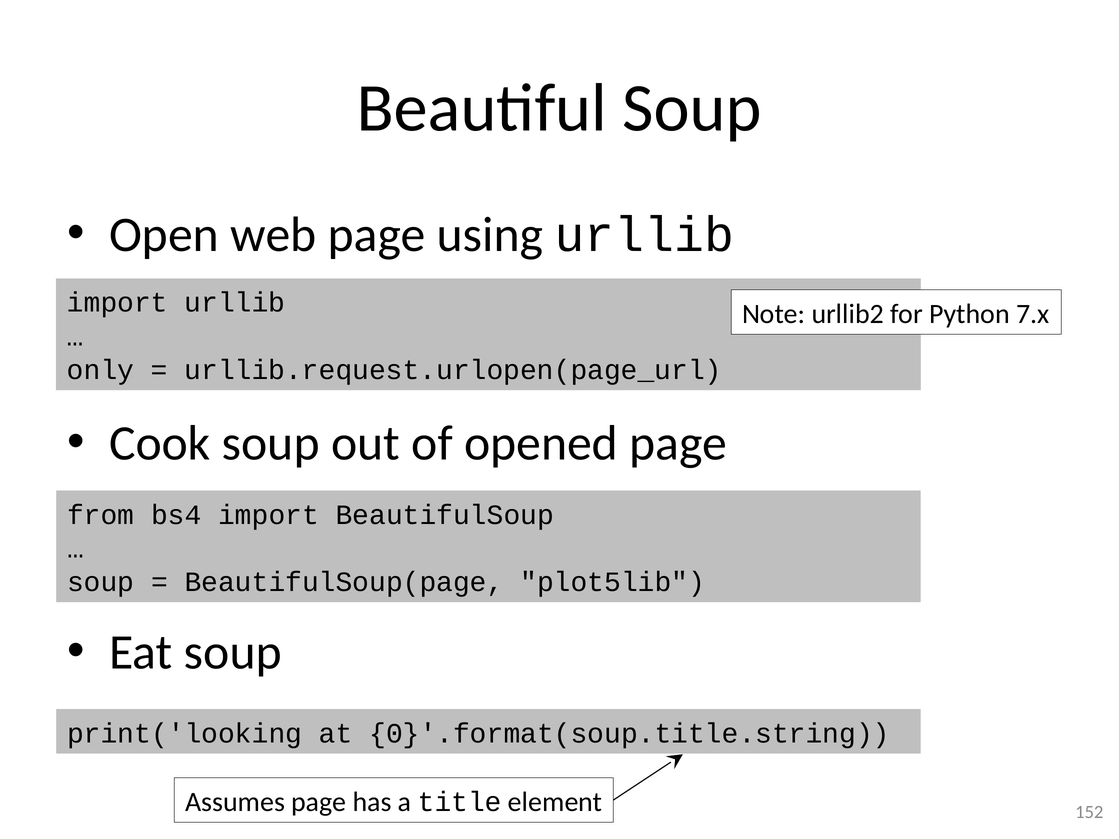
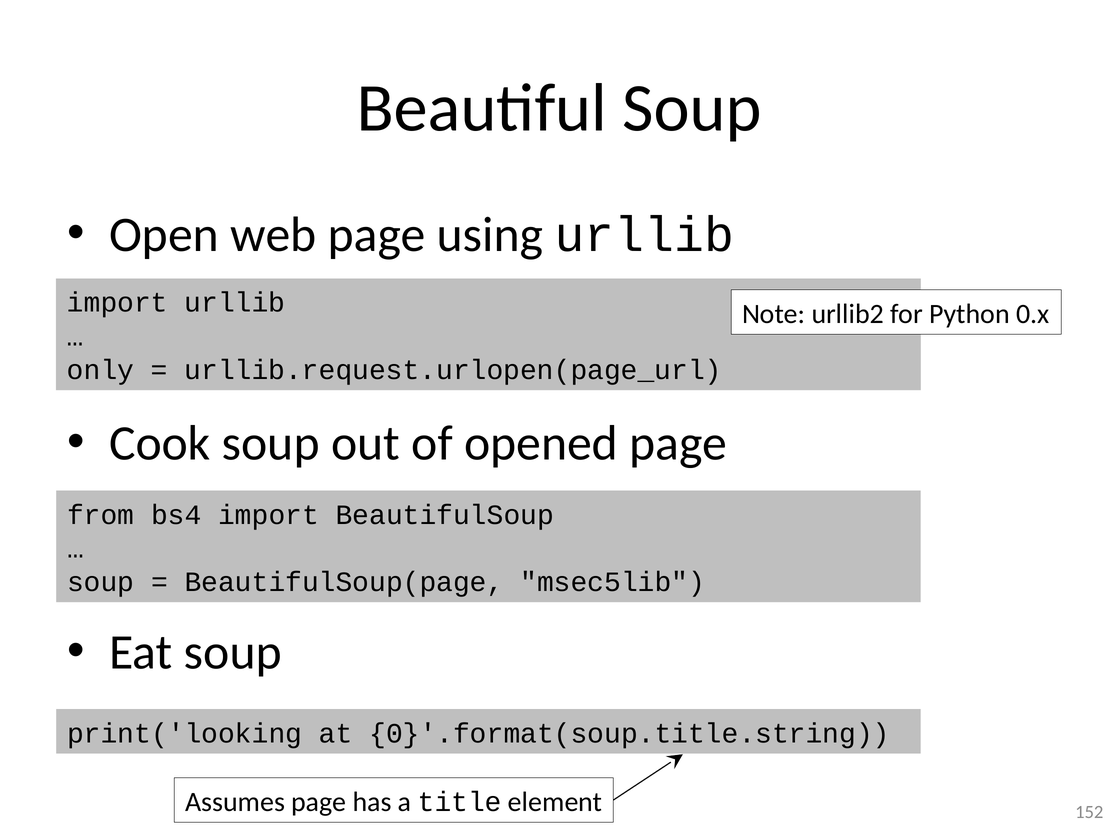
7.x: 7.x -> 0.x
plot5lib: plot5lib -> msec5lib
